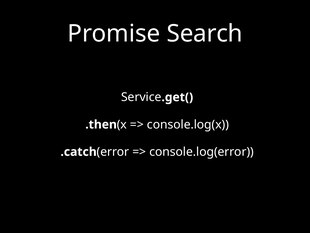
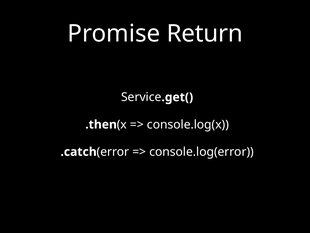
Search: Search -> Return
